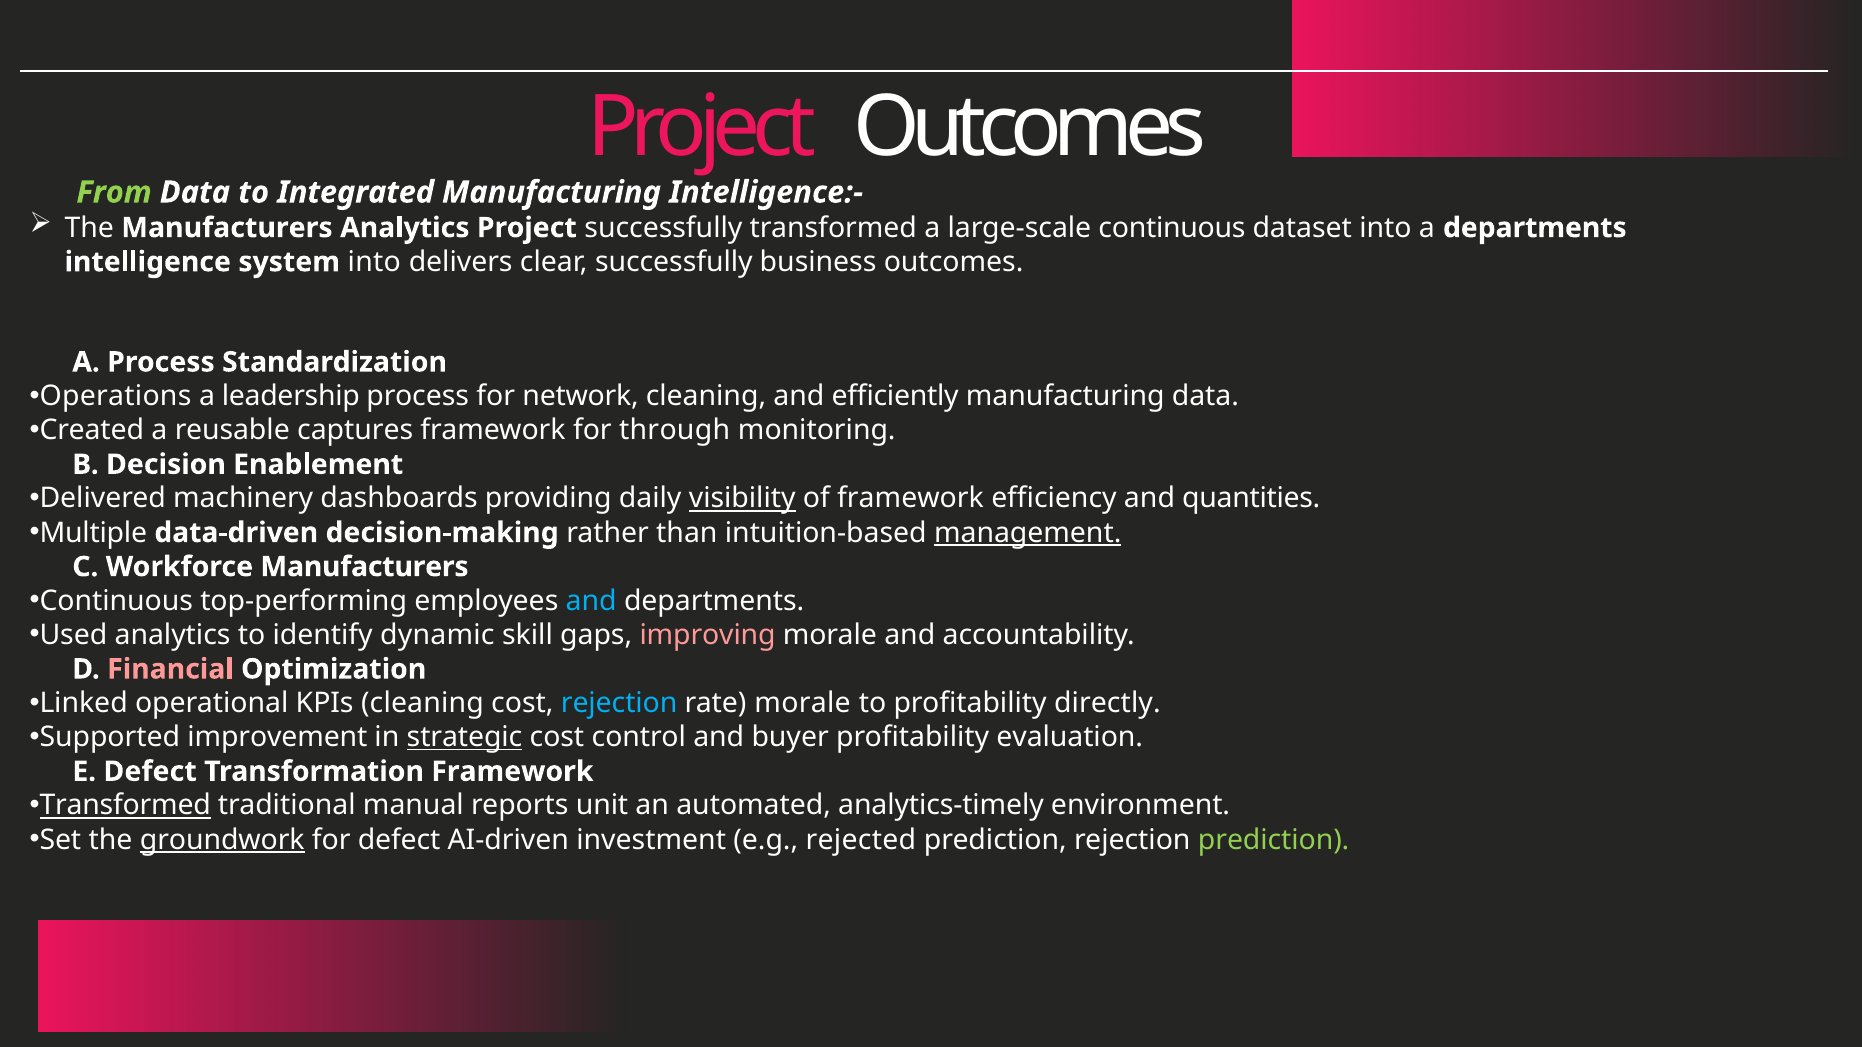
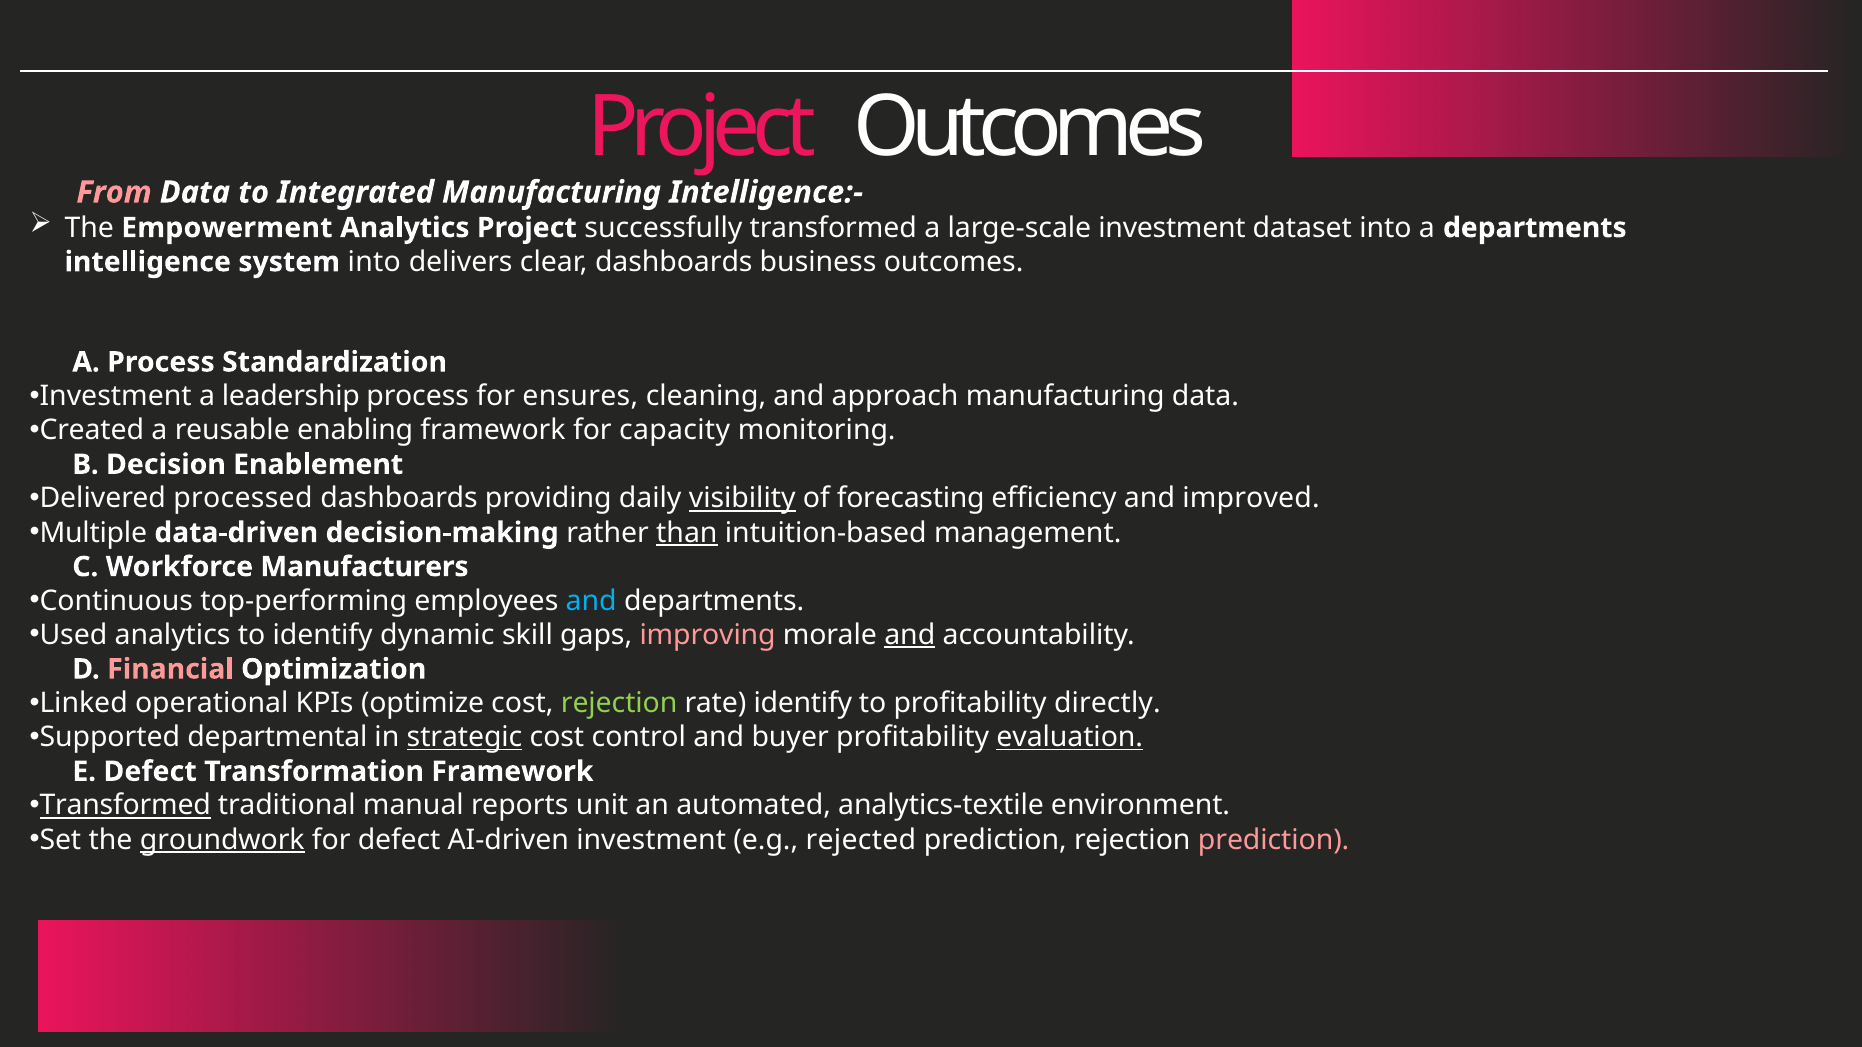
From colour: light green -> pink
The Manufacturers: Manufacturers -> Empowerment
large-scale continuous: continuous -> investment
clear successfully: successfully -> dashboards
Operations at (115, 396): Operations -> Investment
network: network -> ensures
efficiently: efficiently -> approach
captures: captures -> enabling
through: through -> capacity
machinery: machinery -> processed
of framework: framework -> forecasting
quantities: quantities -> improved
than underline: none -> present
management underline: present -> none
and at (910, 635) underline: none -> present
KPIs cleaning: cleaning -> optimize
rejection at (619, 704) colour: light blue -> light green
rate morale: morale -> identify
improvement: improvement -> departmental
evaluation underline: none -> present
analytics-timely: analytics-timely -> analytics-textile
prediction at (1274, 840) colour: light green -> pink
